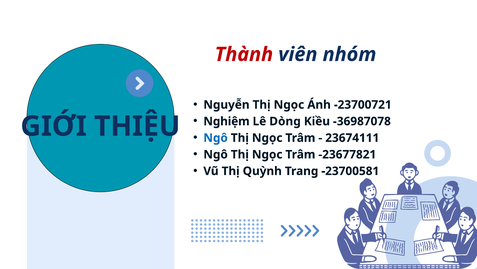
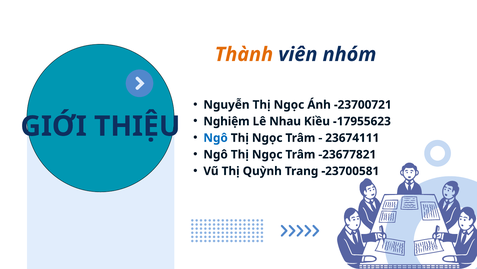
Thành colour: red -> orange
Dòng: Dòng -> Nhau
-36987078: -36987078 -> -17955623
